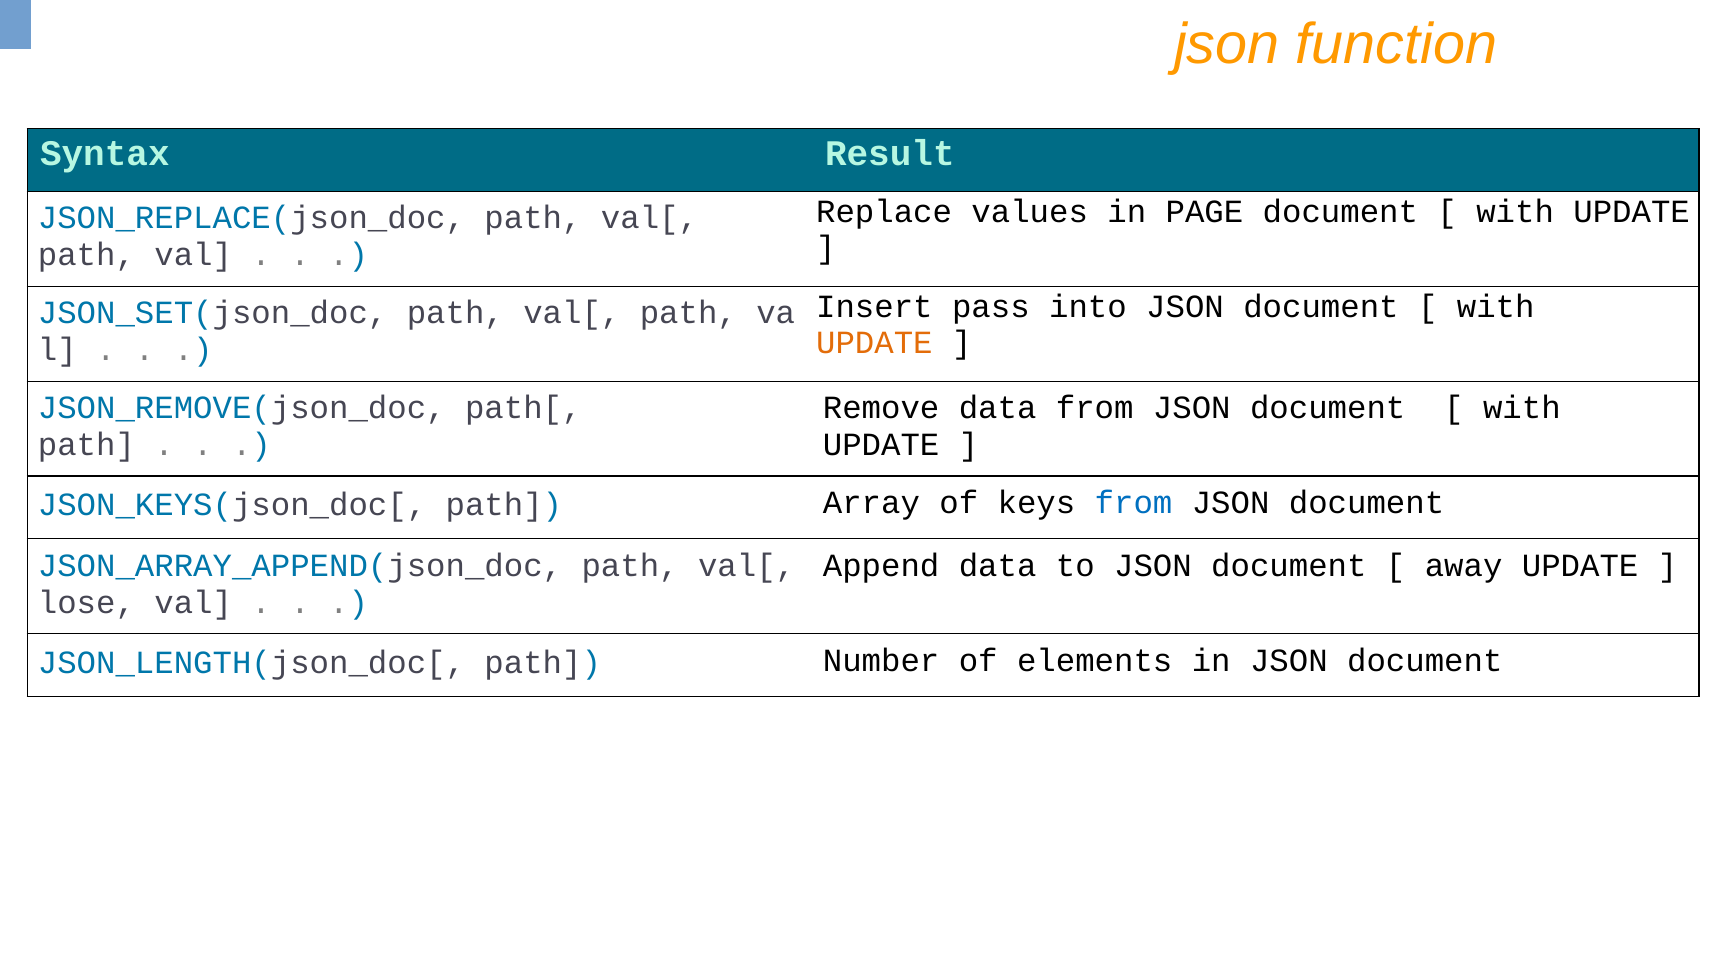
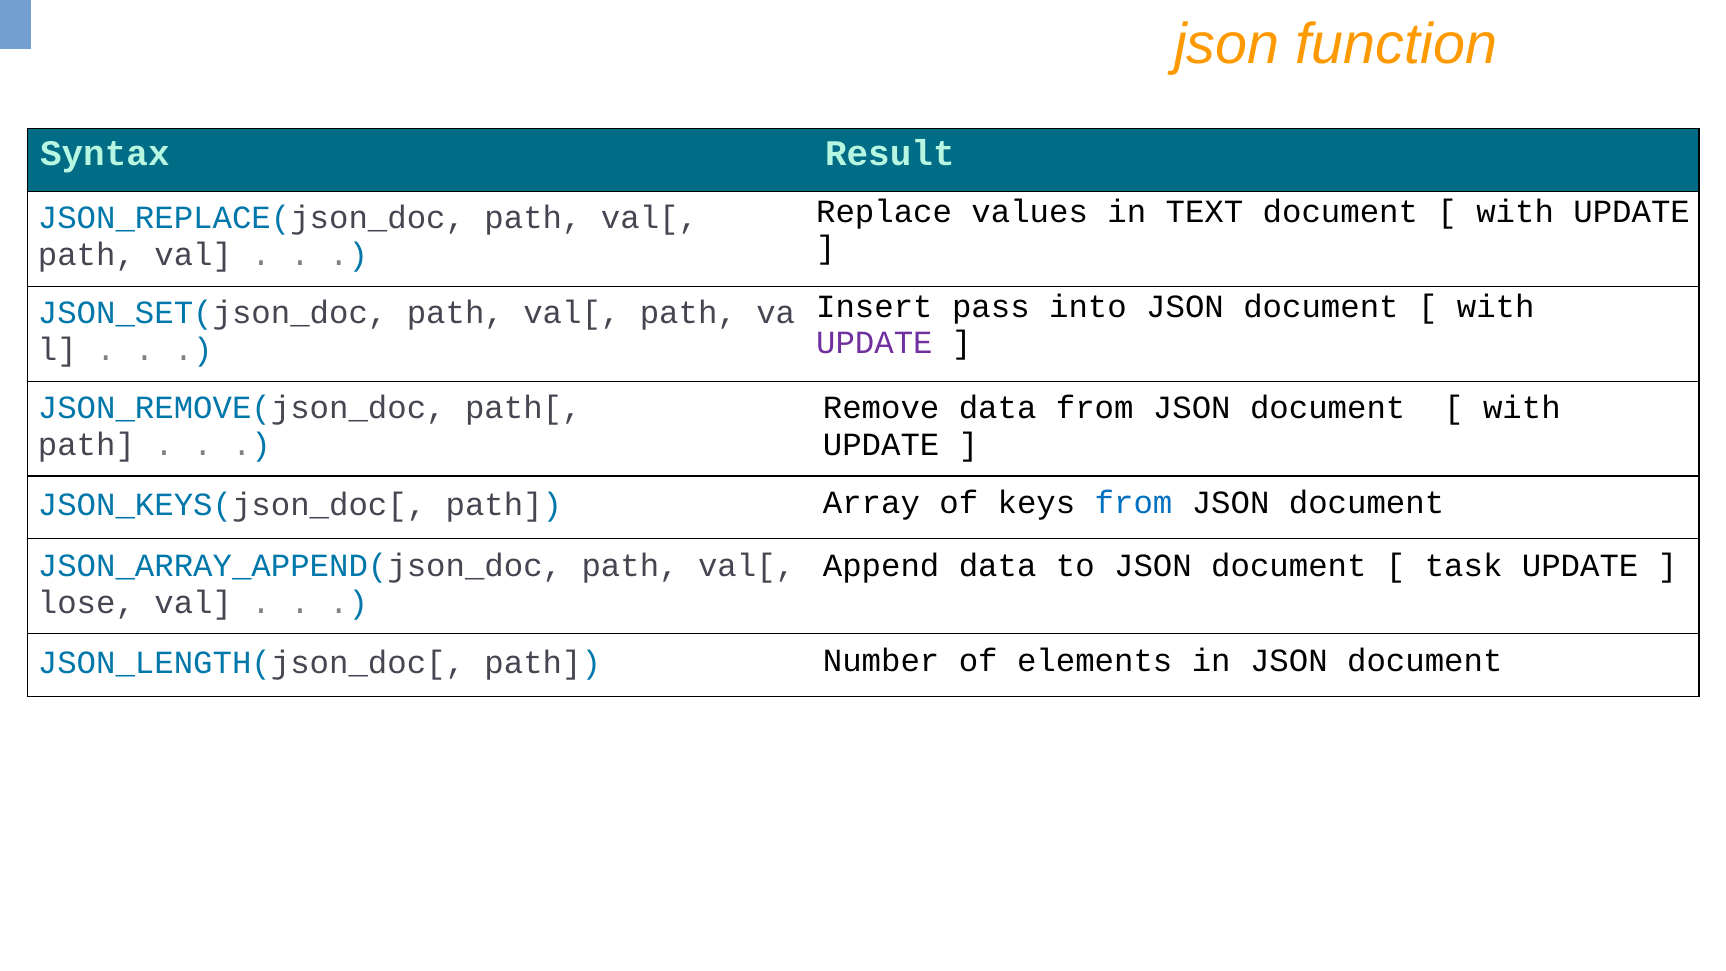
PAGE: PAGE -> TEXT
UPDATE at (874, 343) colour: orange -> purple
away: away -> task
